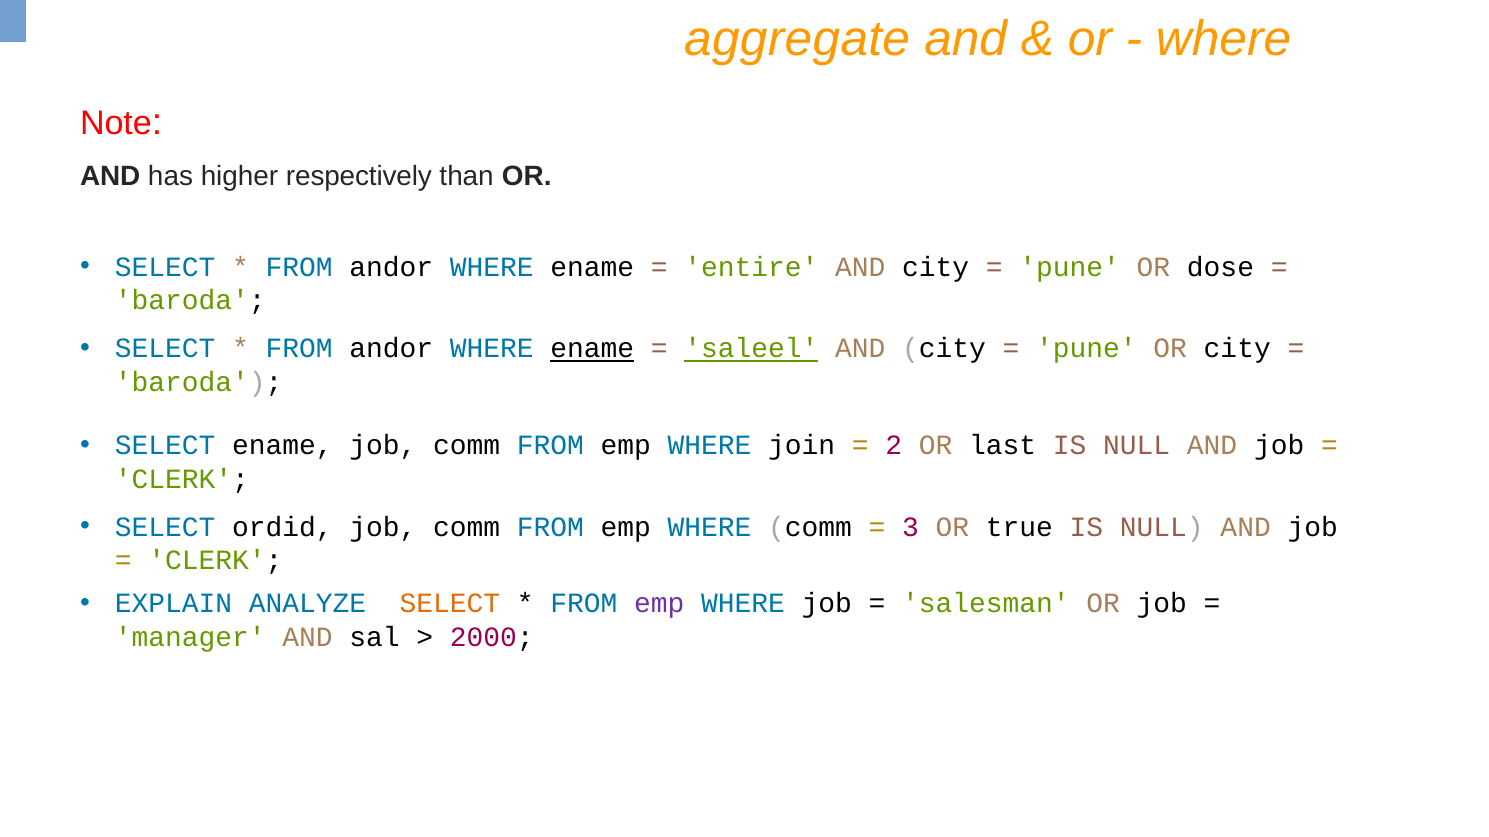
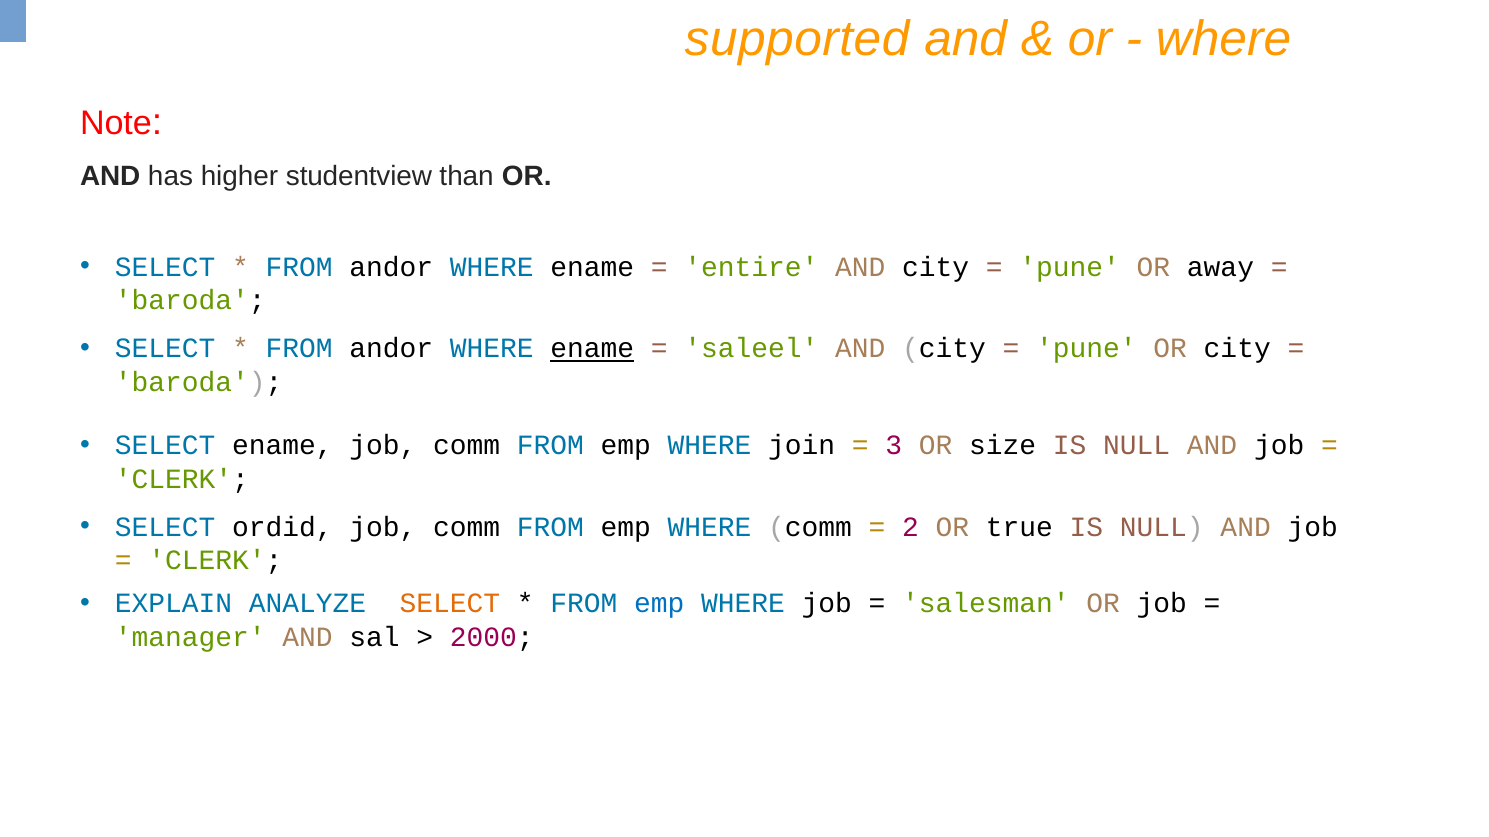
aggregate: aggregate -> supported
respectively: respectively -> studentview
dose: dose -> away
saleel underline: present -> none
2: 2 -> 3
last: last -> size
3: 3 -> 2
emp at (659, 604) colour: purple -> blue
